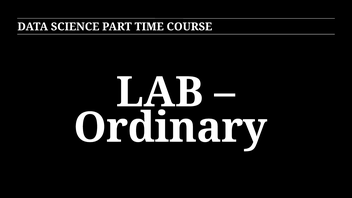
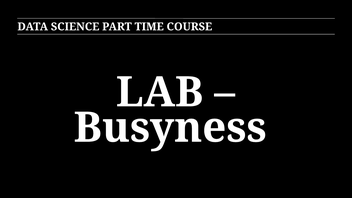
Ordinary: Ordinary -> Busyness
